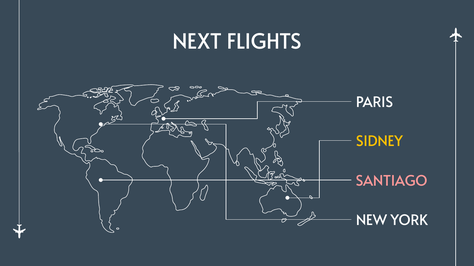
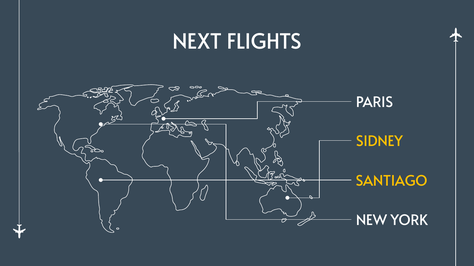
SANTIAGO colour: pink -> yellow
